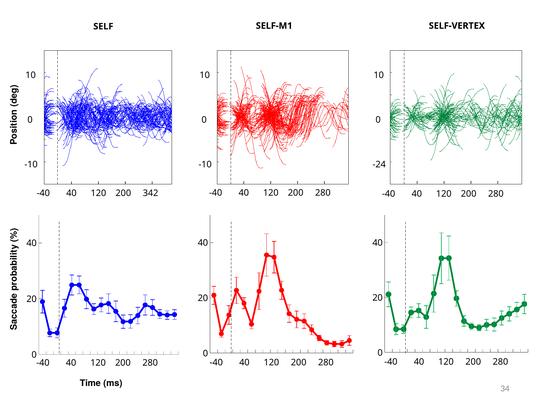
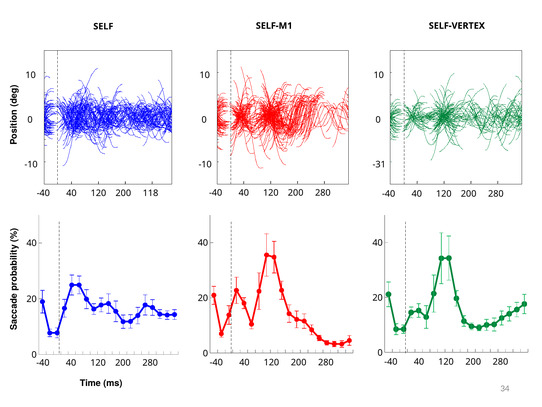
-24: -24 -> -31
342: 342 -> 118
